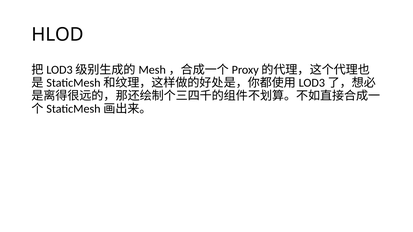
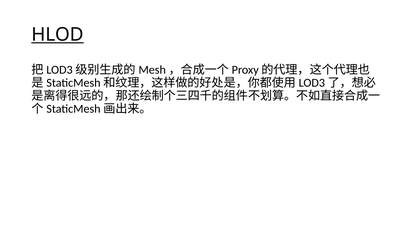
HLOD underline: none -> present
